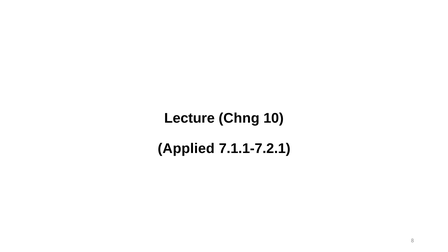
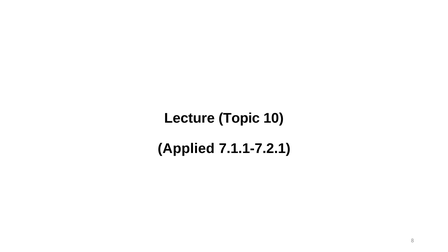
Chng: Chng -> Topic
